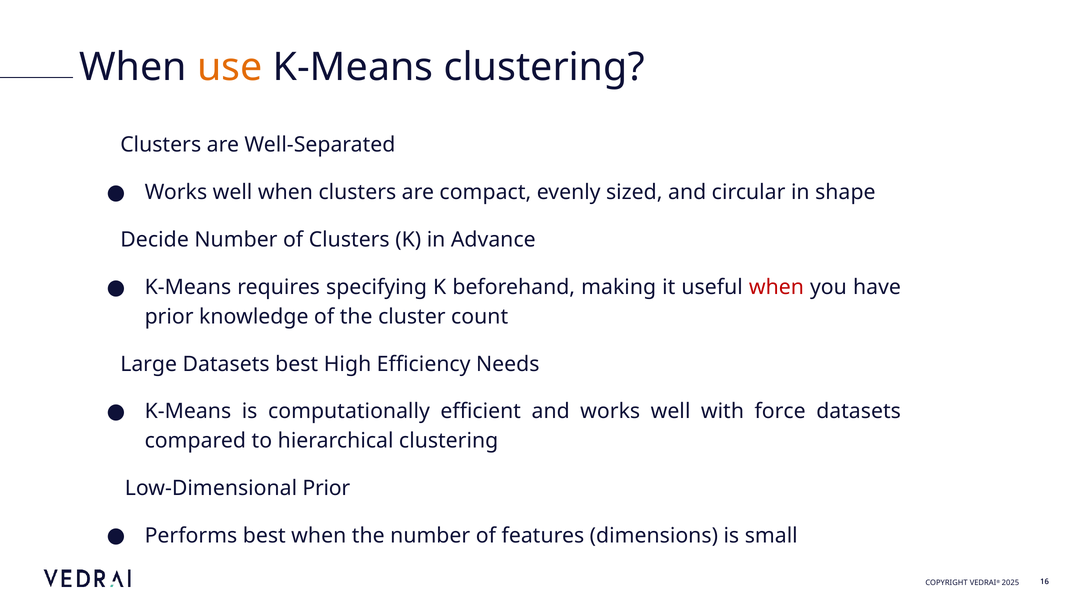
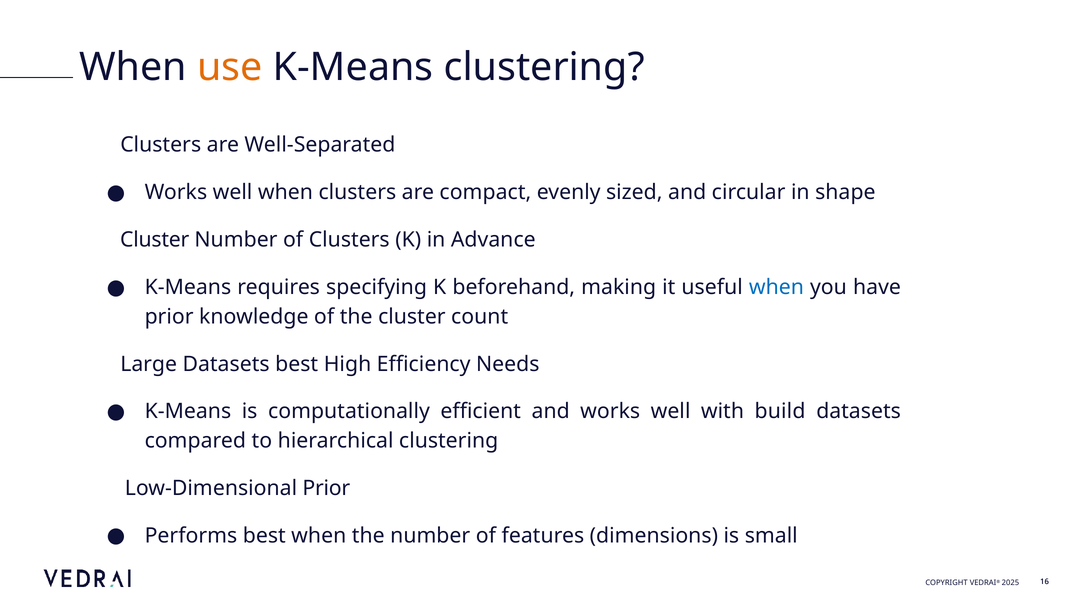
Decide at (155, 240): Decide -> Cluster
when at (776, 287) colour: red -> blue
force: force -> build
